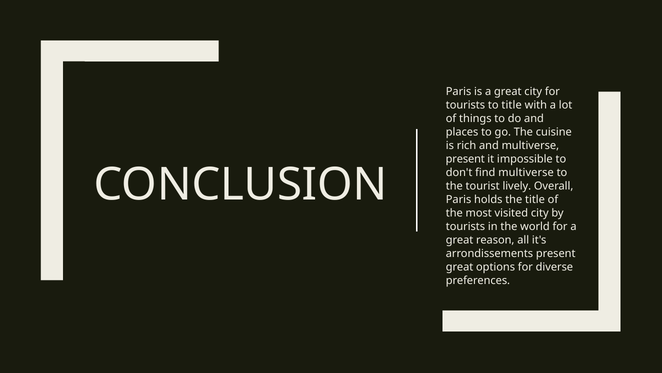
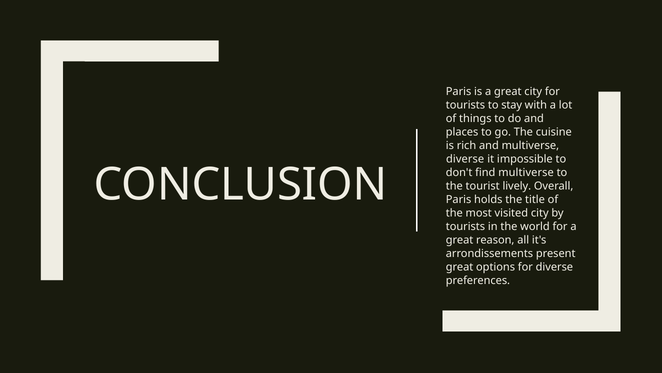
to title: title -> stay
present at (465, 159): present -> diverse
